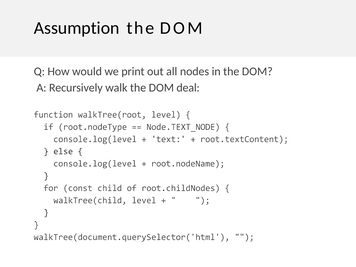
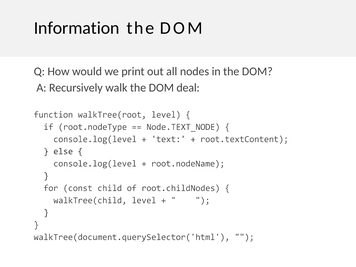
Assumption: Assumption -> Information
